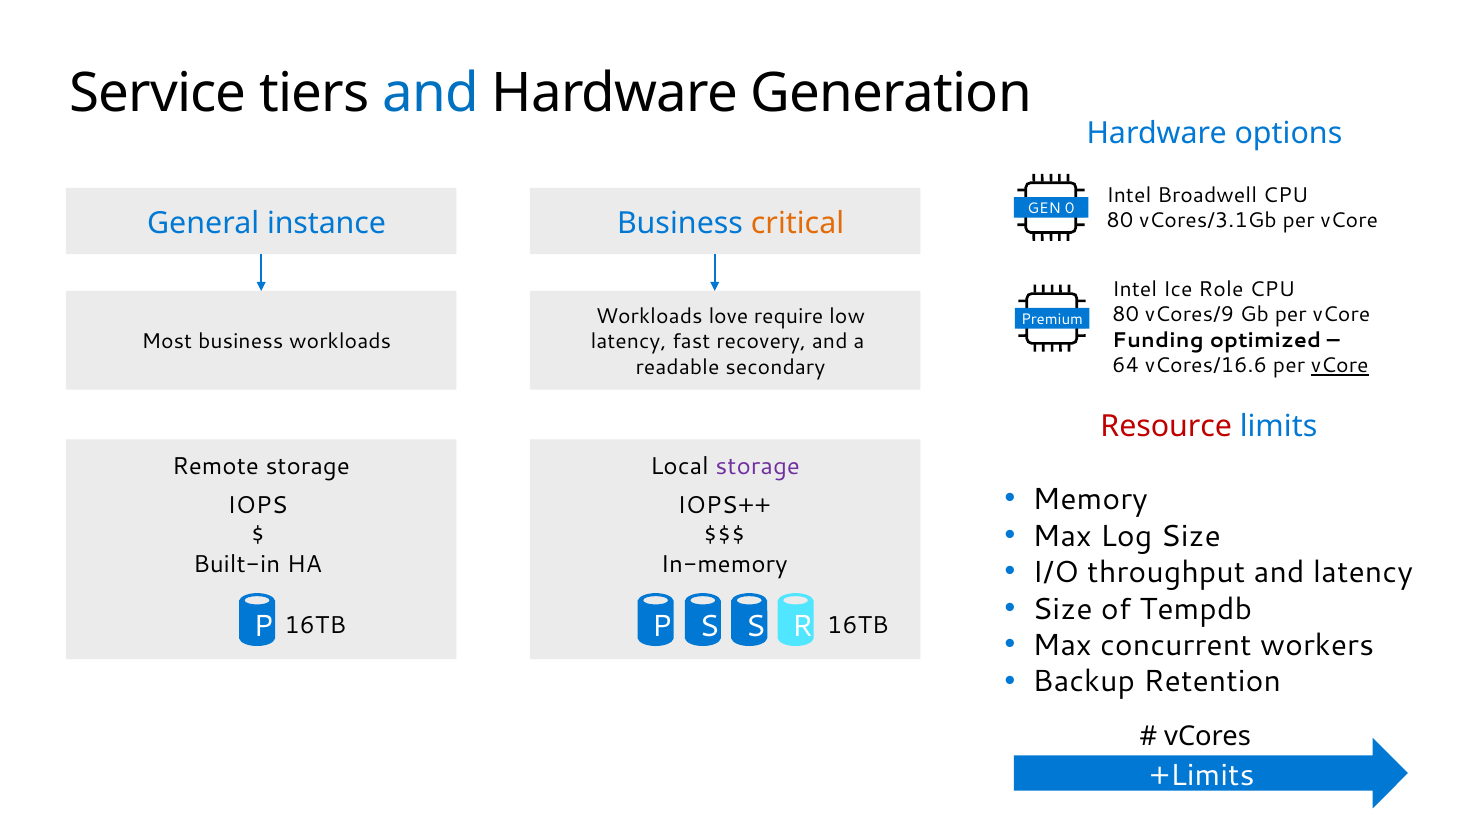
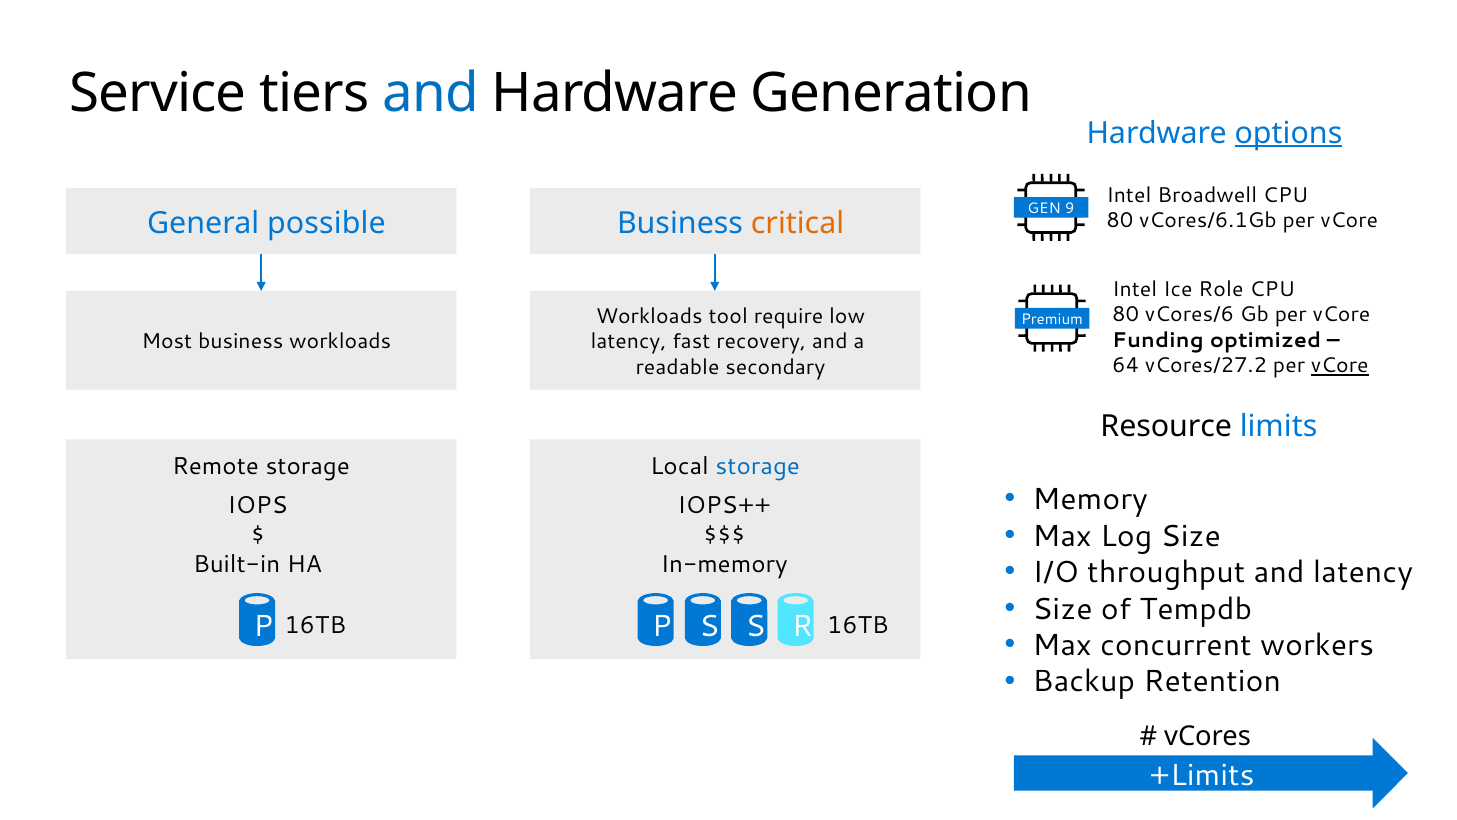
options underline: none -> present
0: 0 -> 9
vCores/3.1Gb: vCores/3.1Gb -> vCores/6.1Gb
instance: instance -> possible
vCores/9: vCores/9 -> vCores/6
love: love -> tool
vCores/16.6: vCores/16.6 -> vCores/27.2
Resource colour: red -> black
storage at (758, 466) colour: purple -> blue
